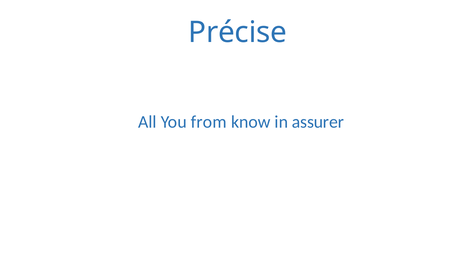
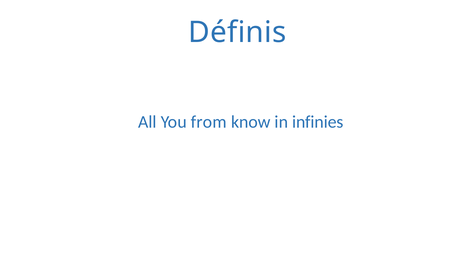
Précise: Précise -> Définis
assurer: assurer -> infinies
